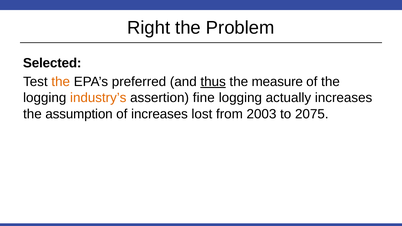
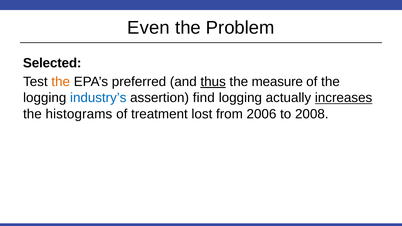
Right: Right -> Even
industry’s colour: orange -> blue
fine: fine -> find
increases at (344, 98) underline: none -> present
assumption: assumption -> histograms
of increases: increases -> treatment
2003: 2003 -> 2006
2075: 2075 -> 2008
